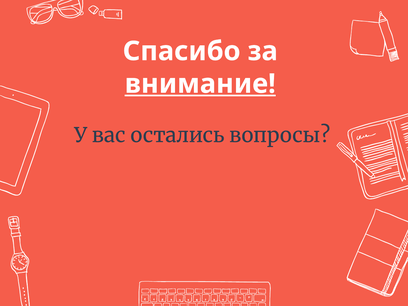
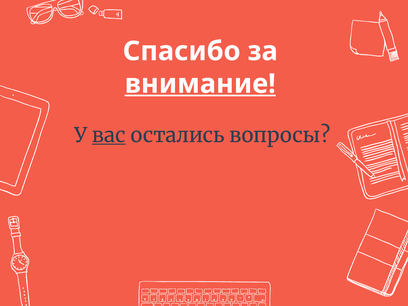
вас underline: none -> present
